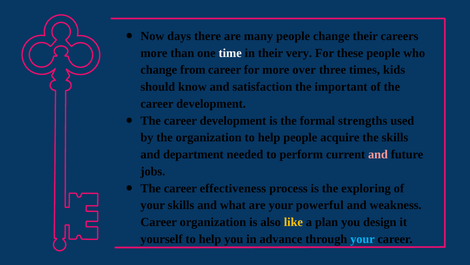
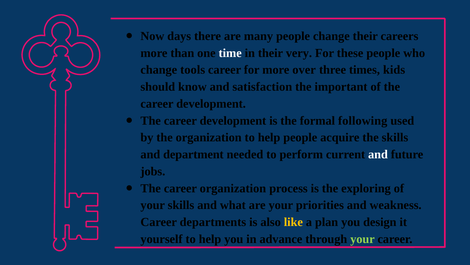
from: from -> tools
strengths: strengths -> following
and at (378, 154) colour: pink -> white
career effectiveness: effectiveness -> organization
powerful: powerful -> priorities
Career organization: organization -> departments
your at (362, 239) colour: light blue -> light green
